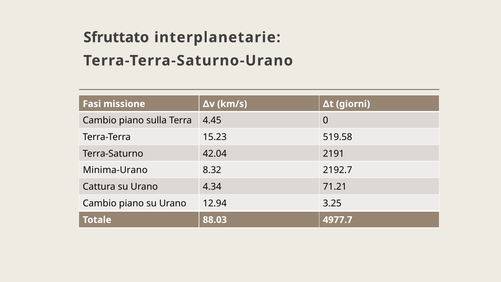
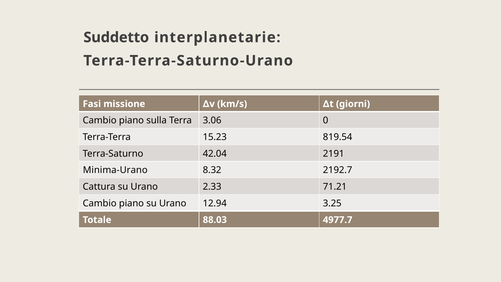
Sfruttato: Sfruttato -> Suddetto
4.45: 4.45 -> 3.06
519.58: 519.58 -> 819.54
4.34: 4.34 -> 2.33
